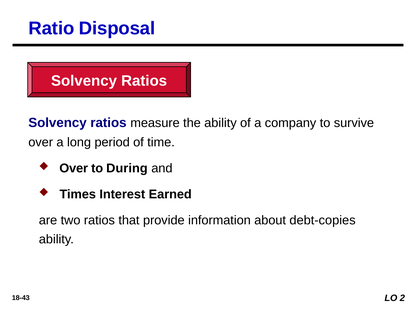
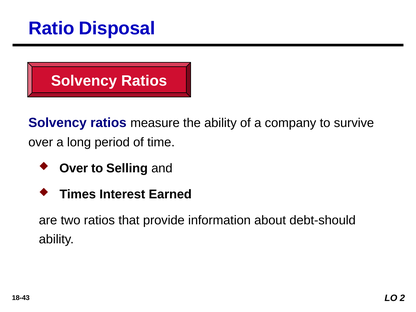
During: During -> Selling
debt-copies: debt-copies -> debt-should
